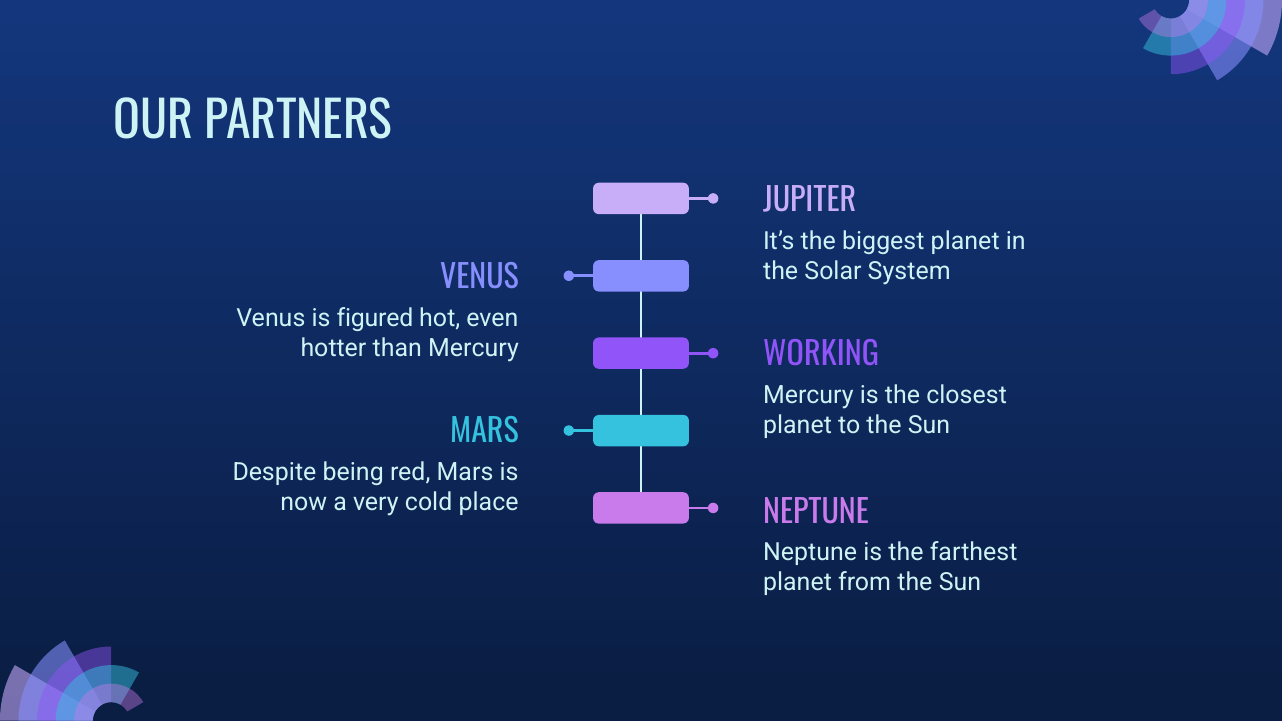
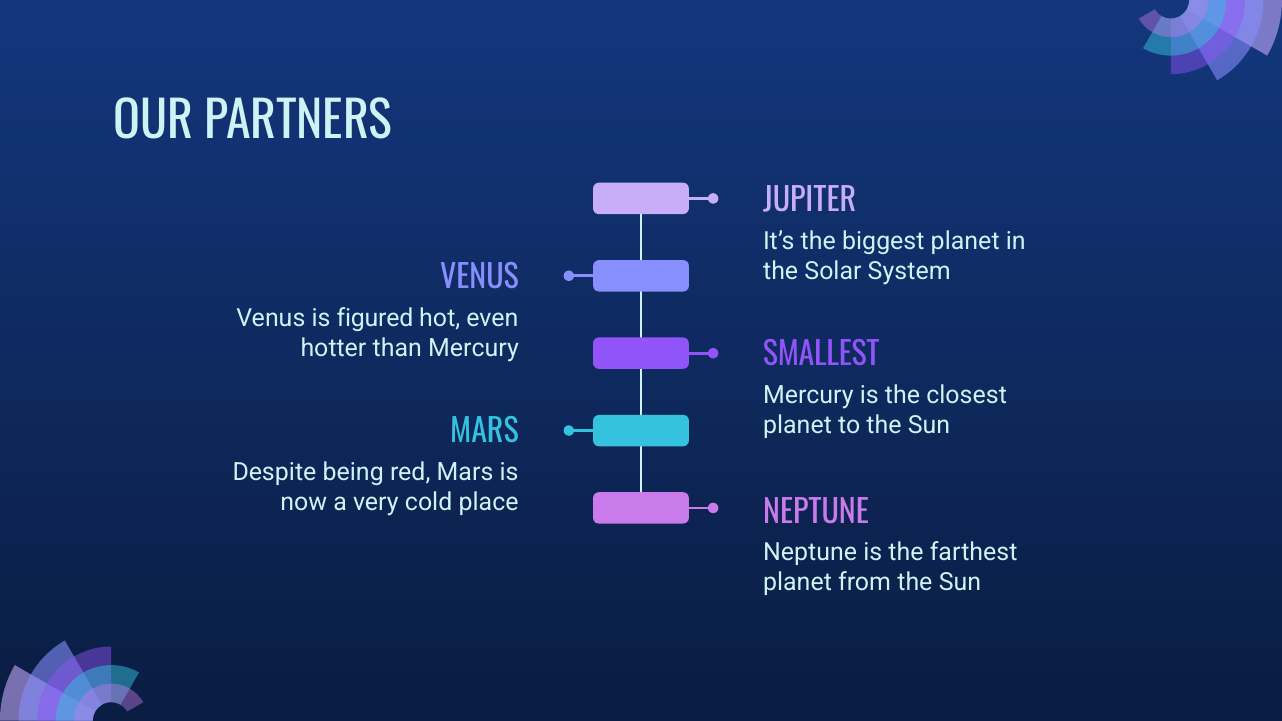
WORKING: WORKING -> SMALLEST
